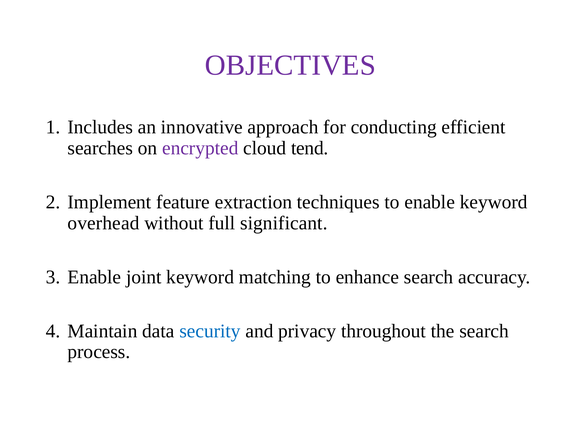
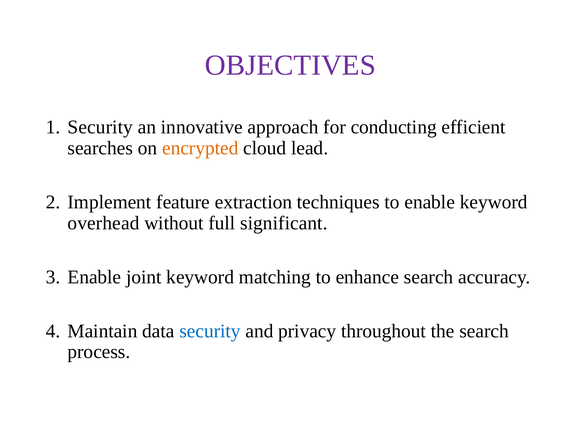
Includes at (100, 127): Includes -> Security
encrypted colour: purple -> orange
tend: tend -> lead
